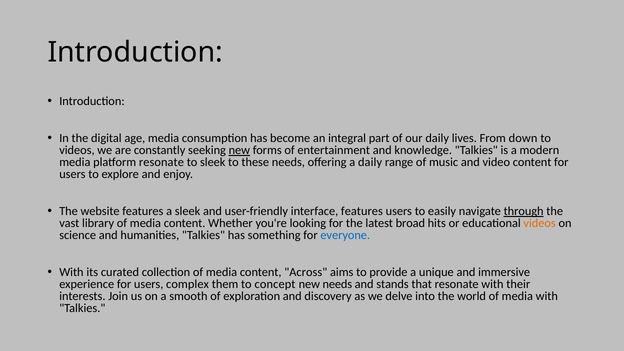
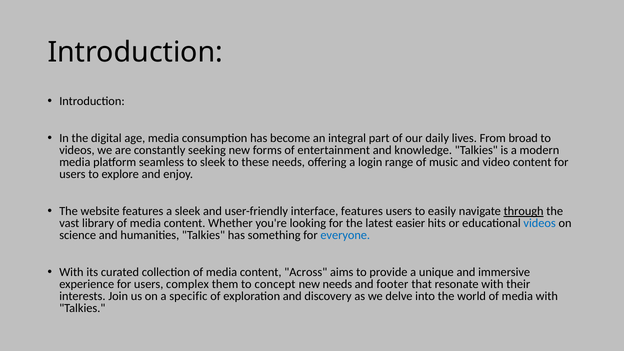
down: down -> broad
new at (239, 150) underline: present -> none
platform resonate: resonate -> seamless
a daily: daily -> login
broad: broad -> easier
videos at (540, 223) colour: orange -> blue
stands: stands -> footer
smooth: smooth -> specific
